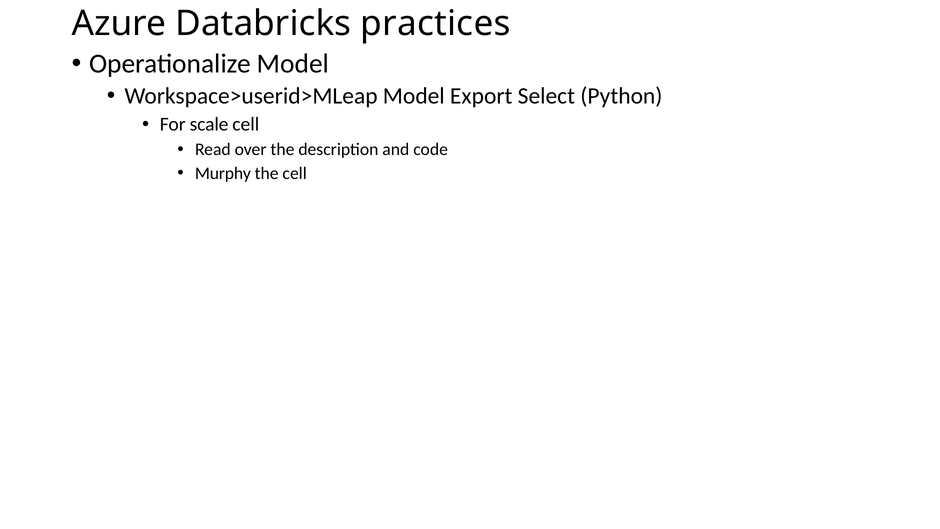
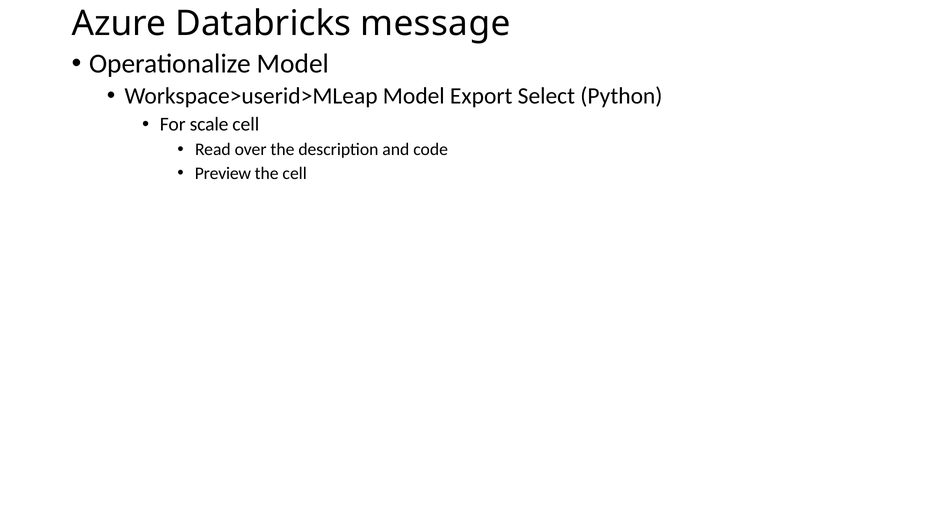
practices: practices -> message
Murphy: Murphy -> Preview
